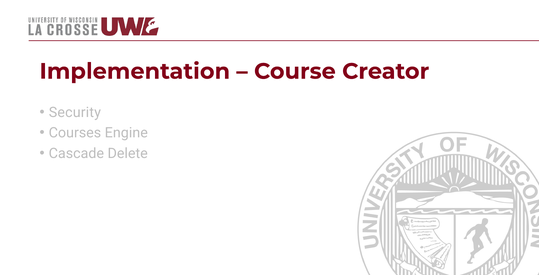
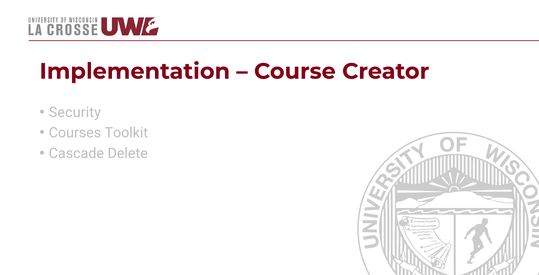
Engine: Engine -> Toolkit
